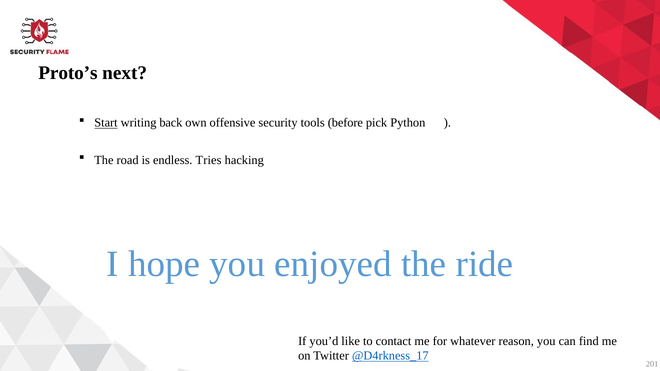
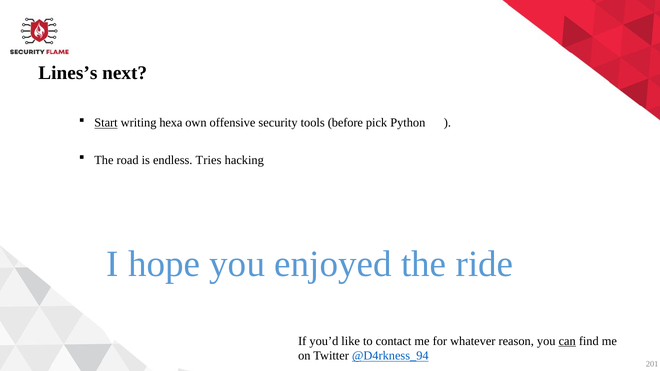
Proto’s: Proto’s -> Lines’s
back: back -> hexa
can underline: none -> present
@D4rkness_17: @D4rkness_17 -> @D4rkness_94
